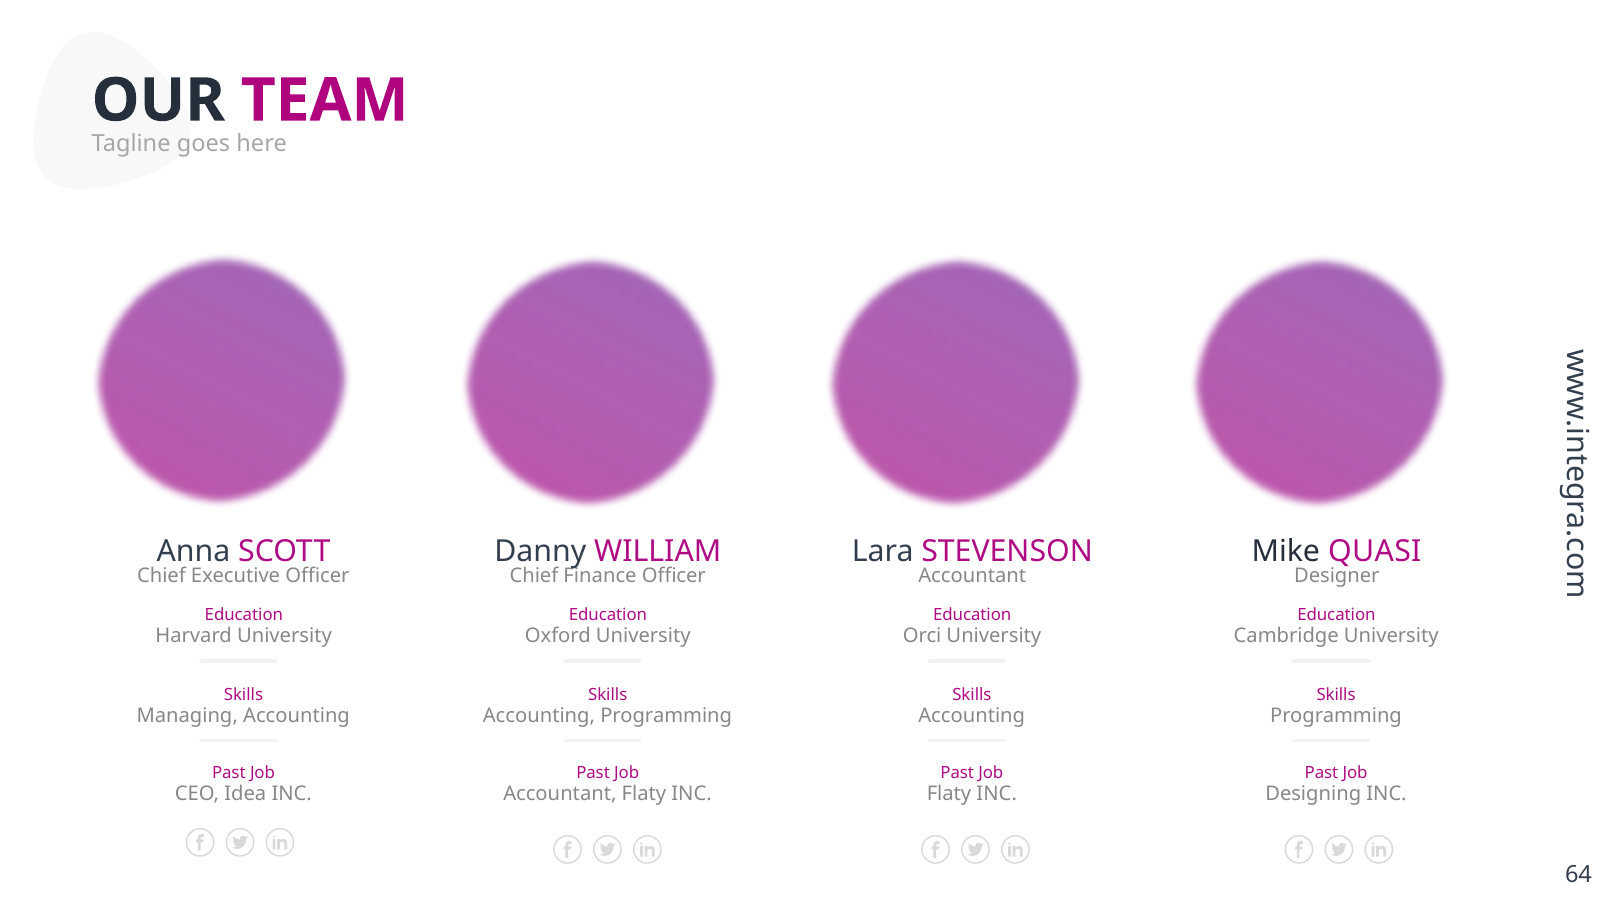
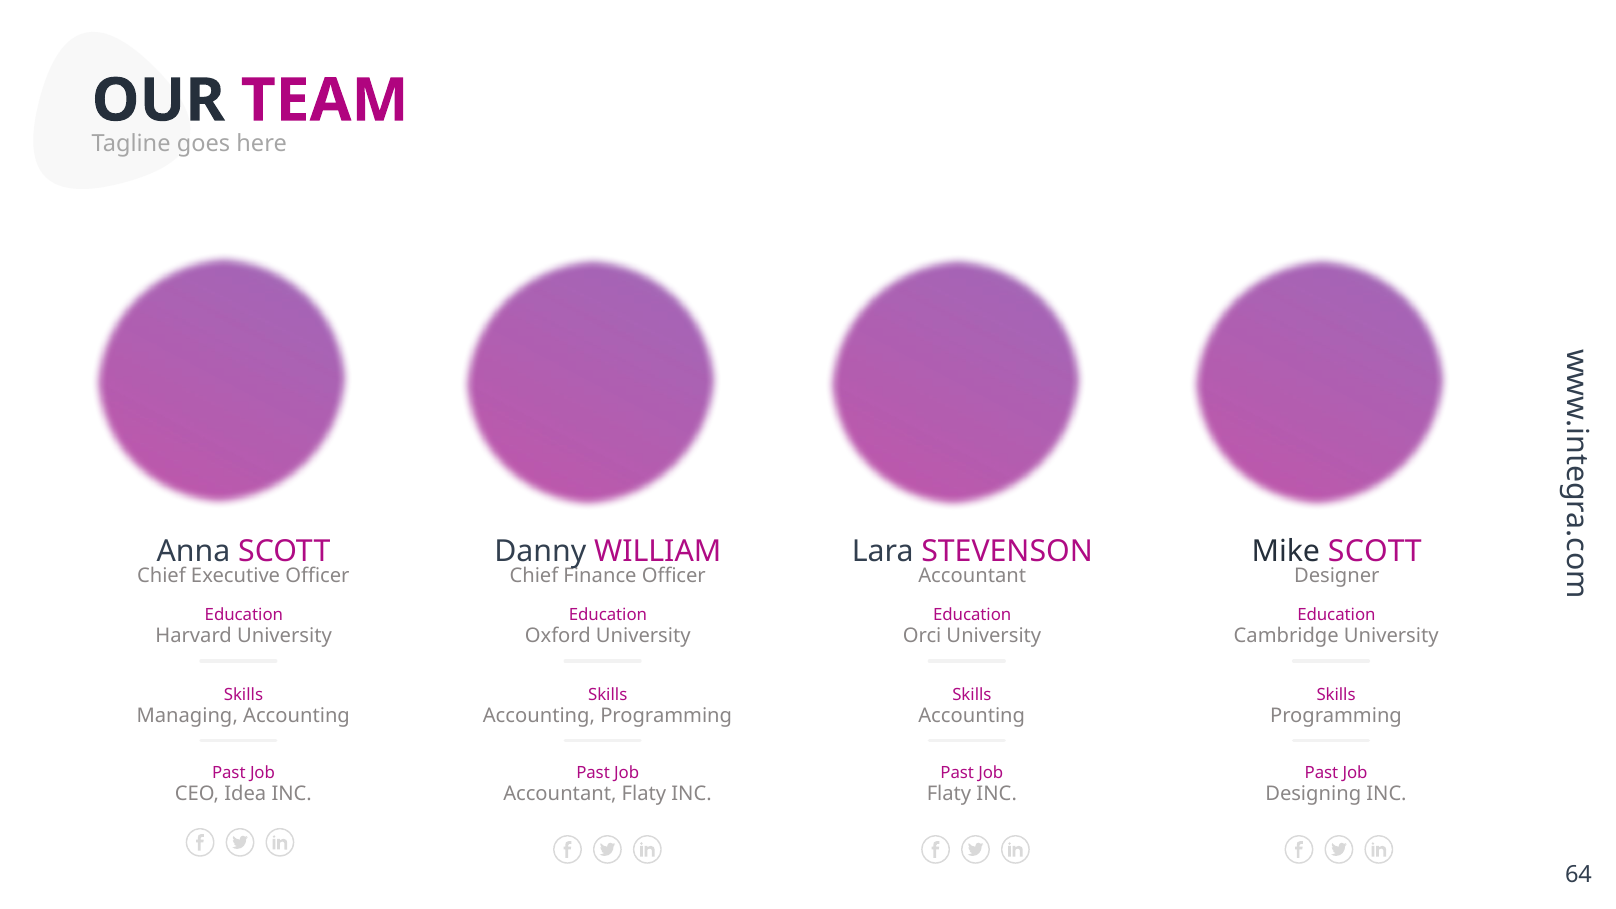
Mike QUASI: QUASI -> SCOTT
